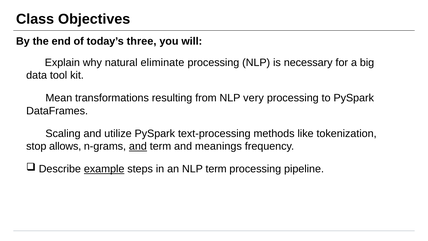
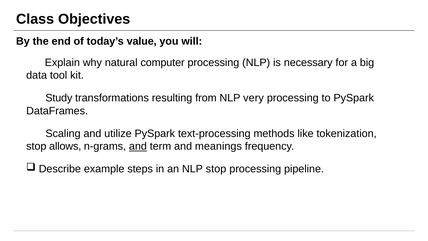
three: three -> value
eliminate: eliminate -> computer
Mean: Mean -> Study
example underline: present -> none
NLP term: term -> stop
